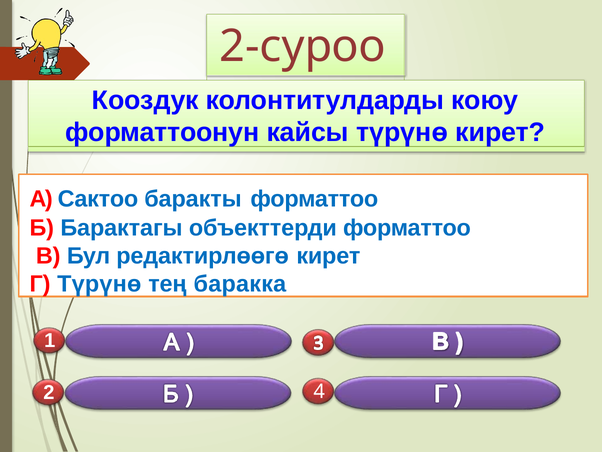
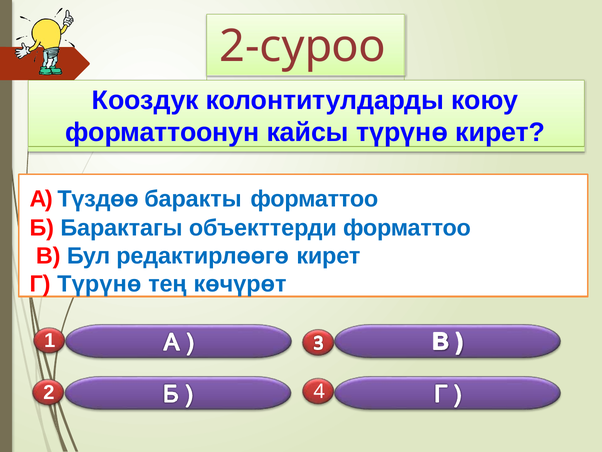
Сактоо: Сактоо -> Түздөө
баракка: баракка -> көчүрөт
